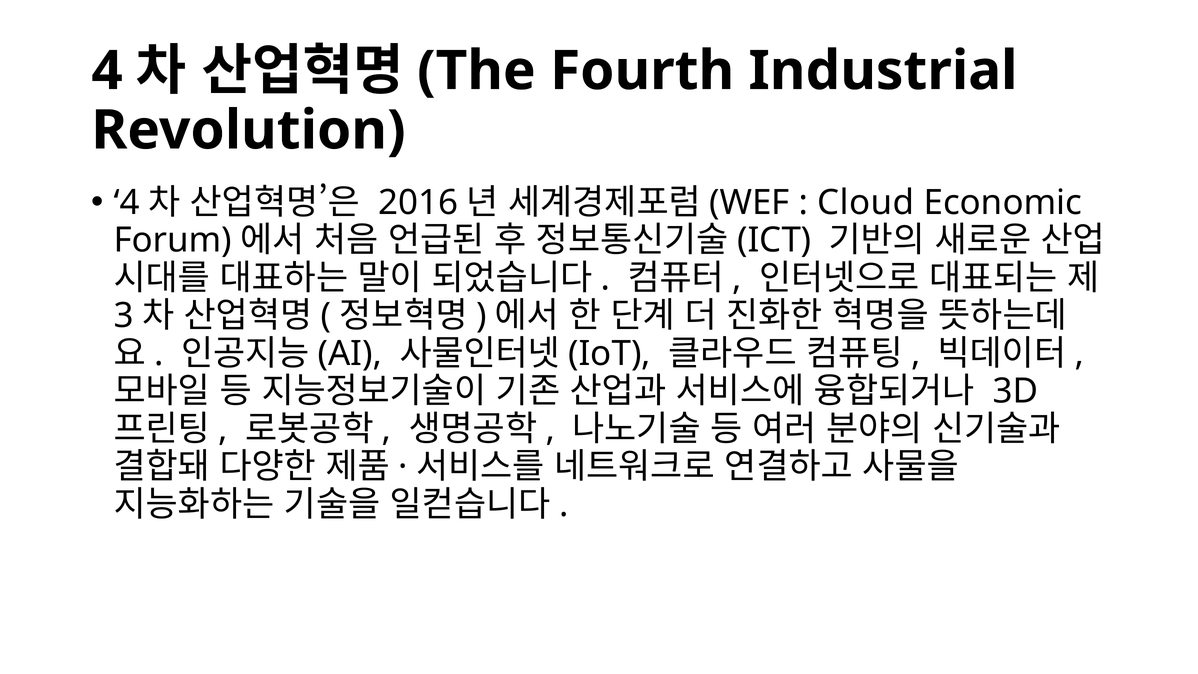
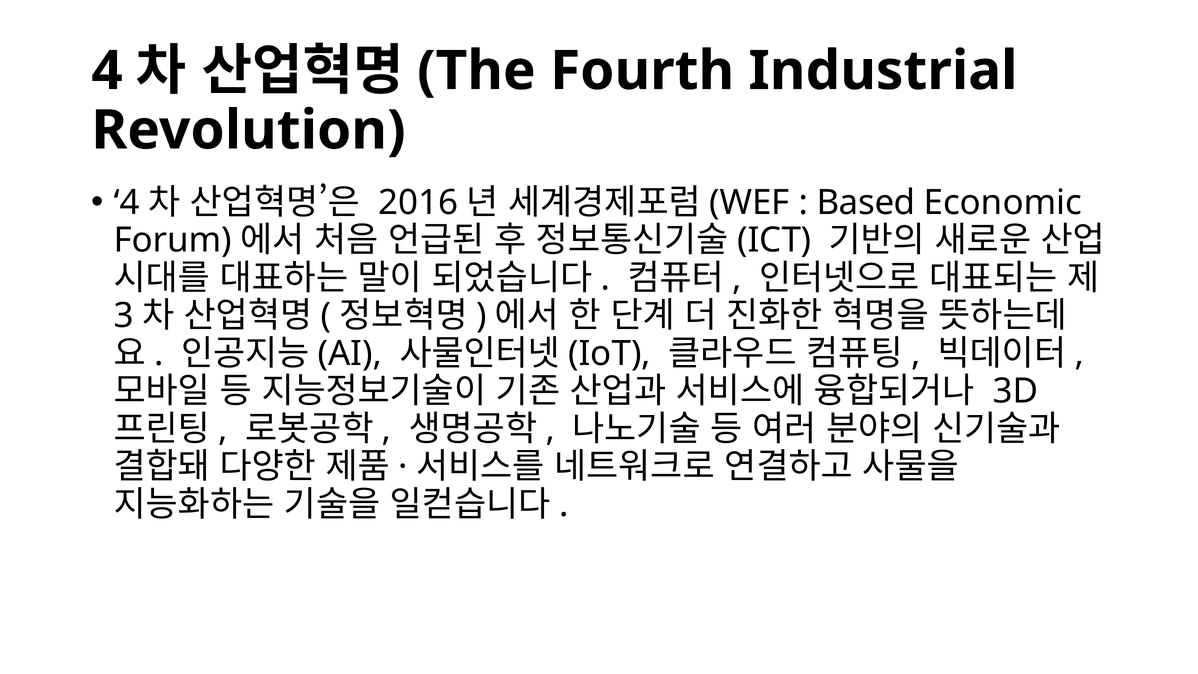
Cloud: Cloud -> Based
